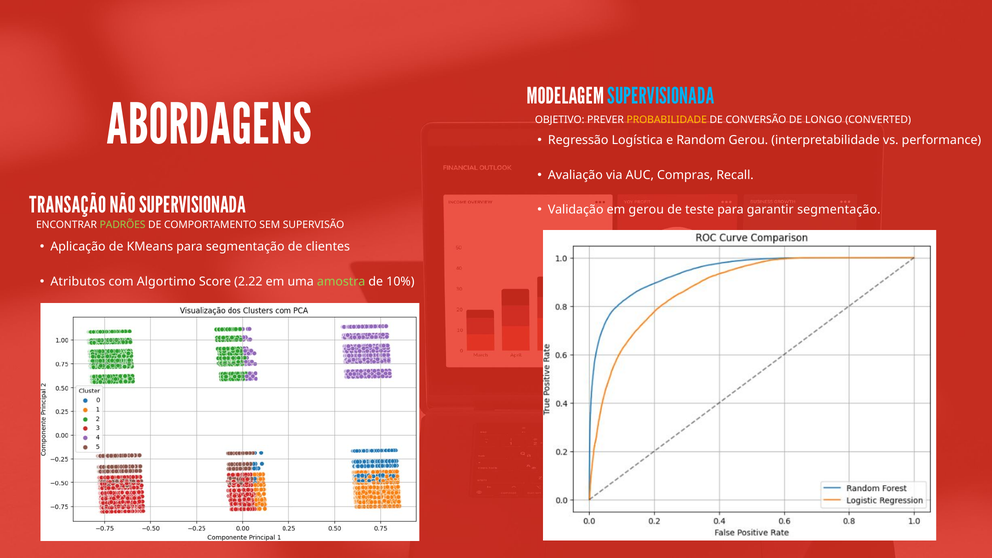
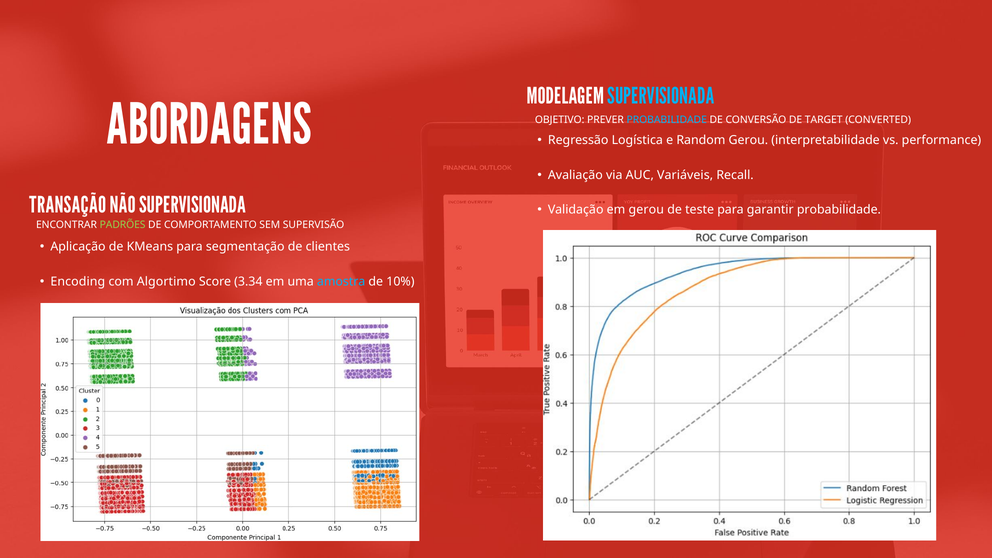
PROBABILIDADE at (667, 120) colour: yellow -> light blue
LONGO: LONGO -> TARGET
Compras: Compras -> Variáveis
garantir segmentação: segmentação -> probabilidade
Atributos: Atributos -> Encoding
2.22: 2.22 -> 3.34
amostra colour: light green -> light blue
